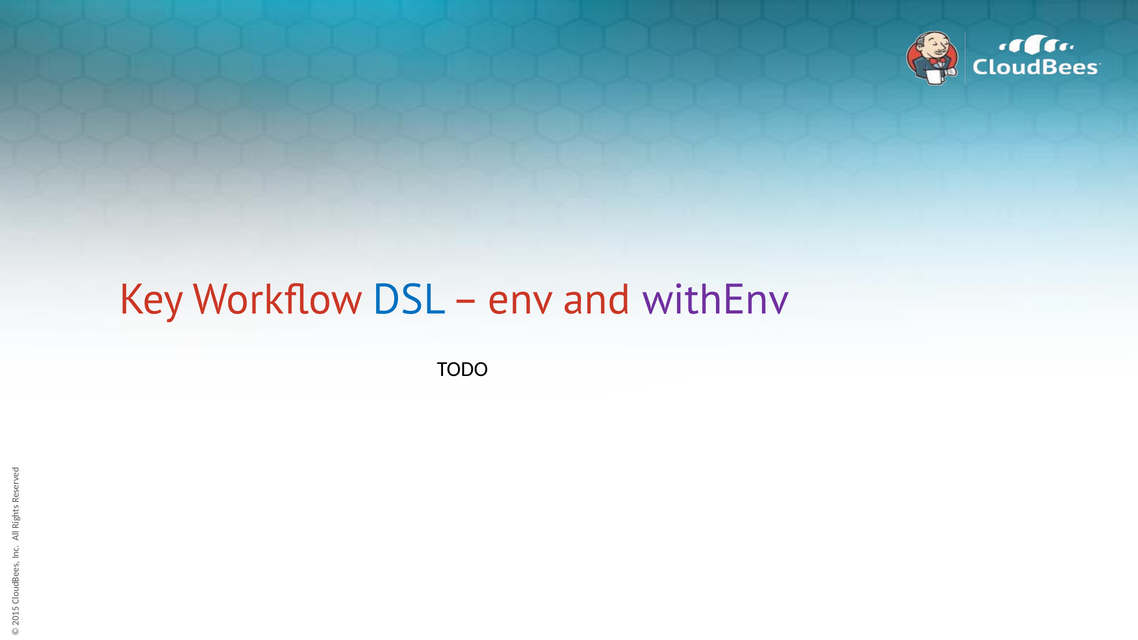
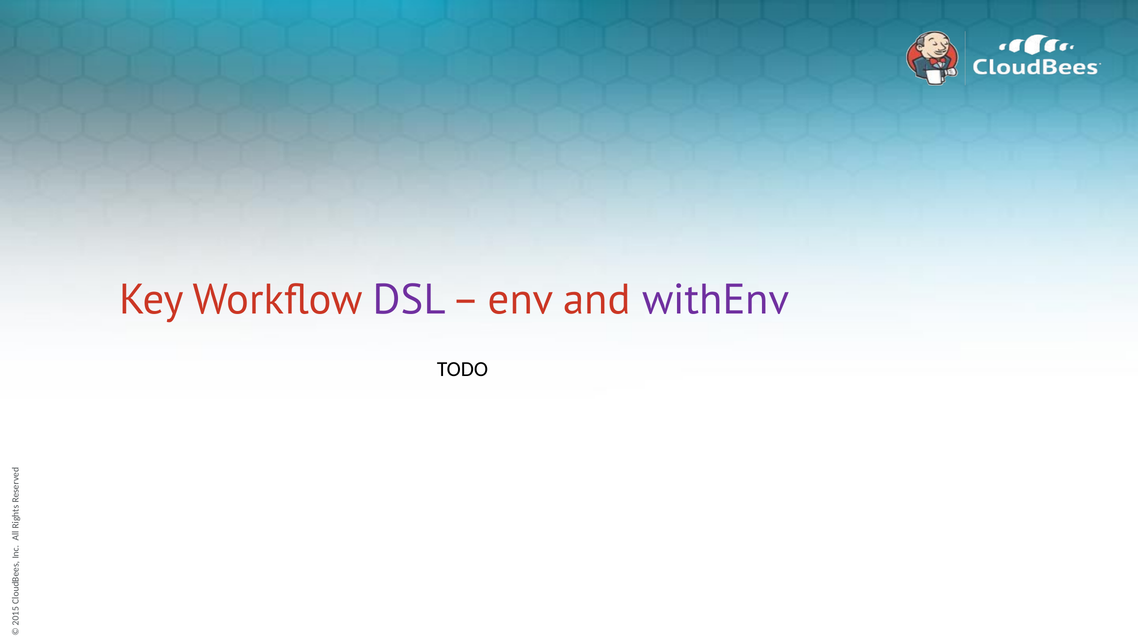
DSL colour: blue -> purple
